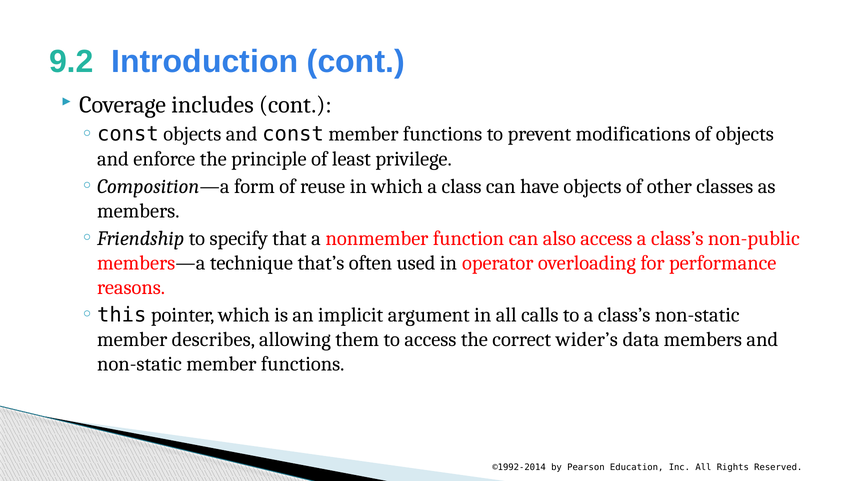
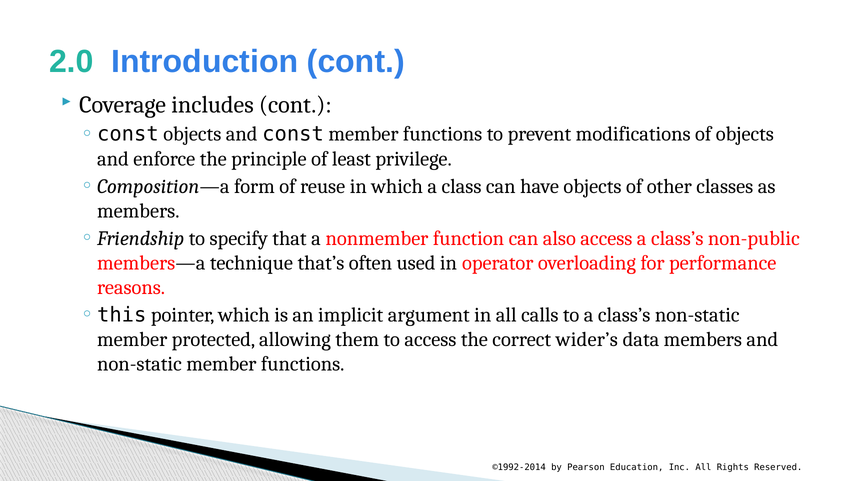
9.2: 9.2 -> 2.0
describes: describes -> protected
